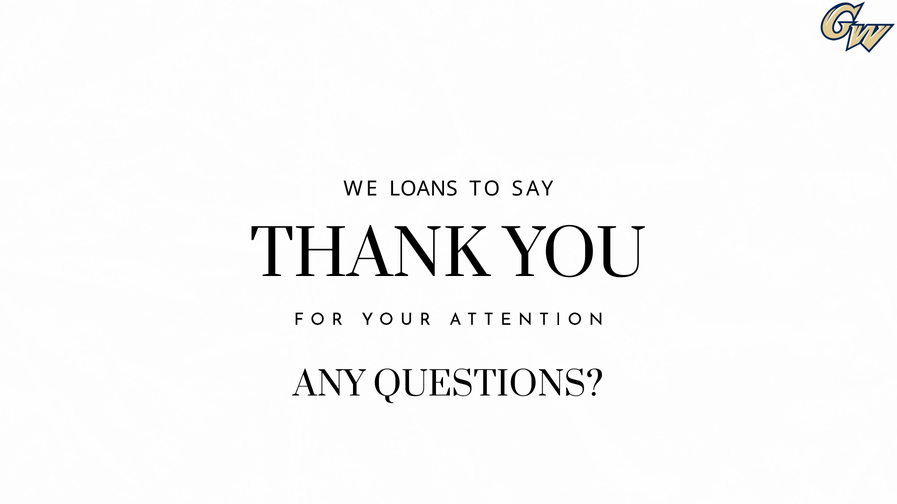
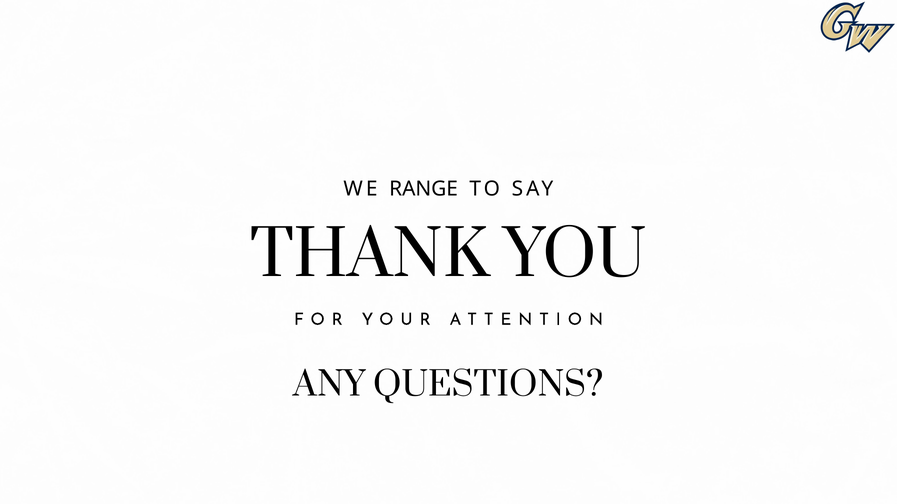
LOANS: LOANS -> RANGE
